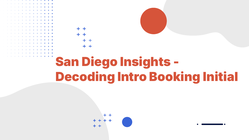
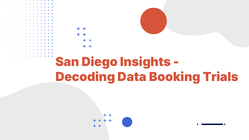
Intro: Intro -> Data
Initial: Initial -> Trials
